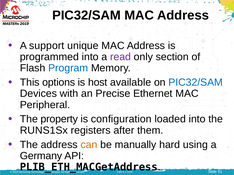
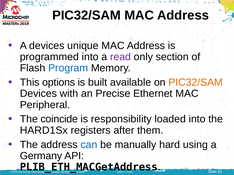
A support: support -> devices
host: host -> built
PIC32/SAM at (196, 83) colour: blue -> orange
property: property -> coincide
configuration: configuration -> responsibility
RUNS1Sx: RUNS1Sx -> HARD1Sx
can colour: orange -> blue
